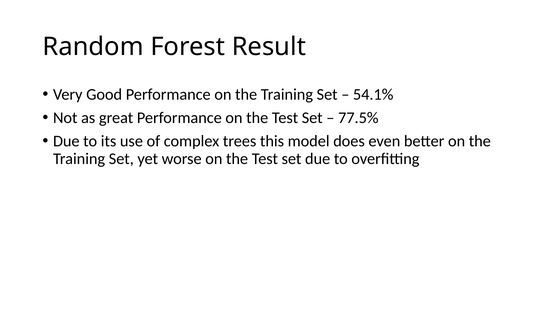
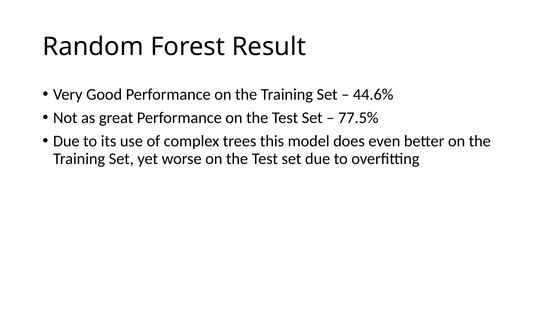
54.1%: 54.1% -> 44.6%
